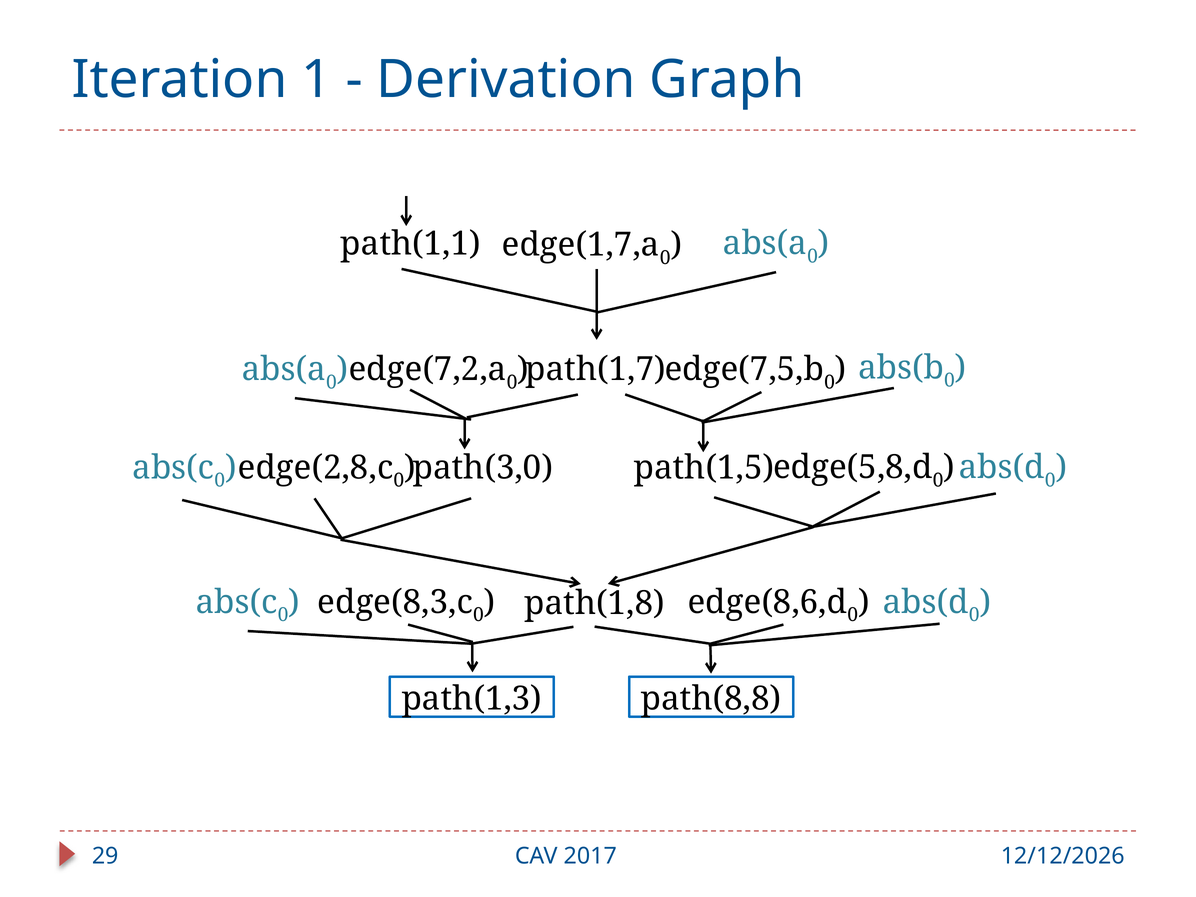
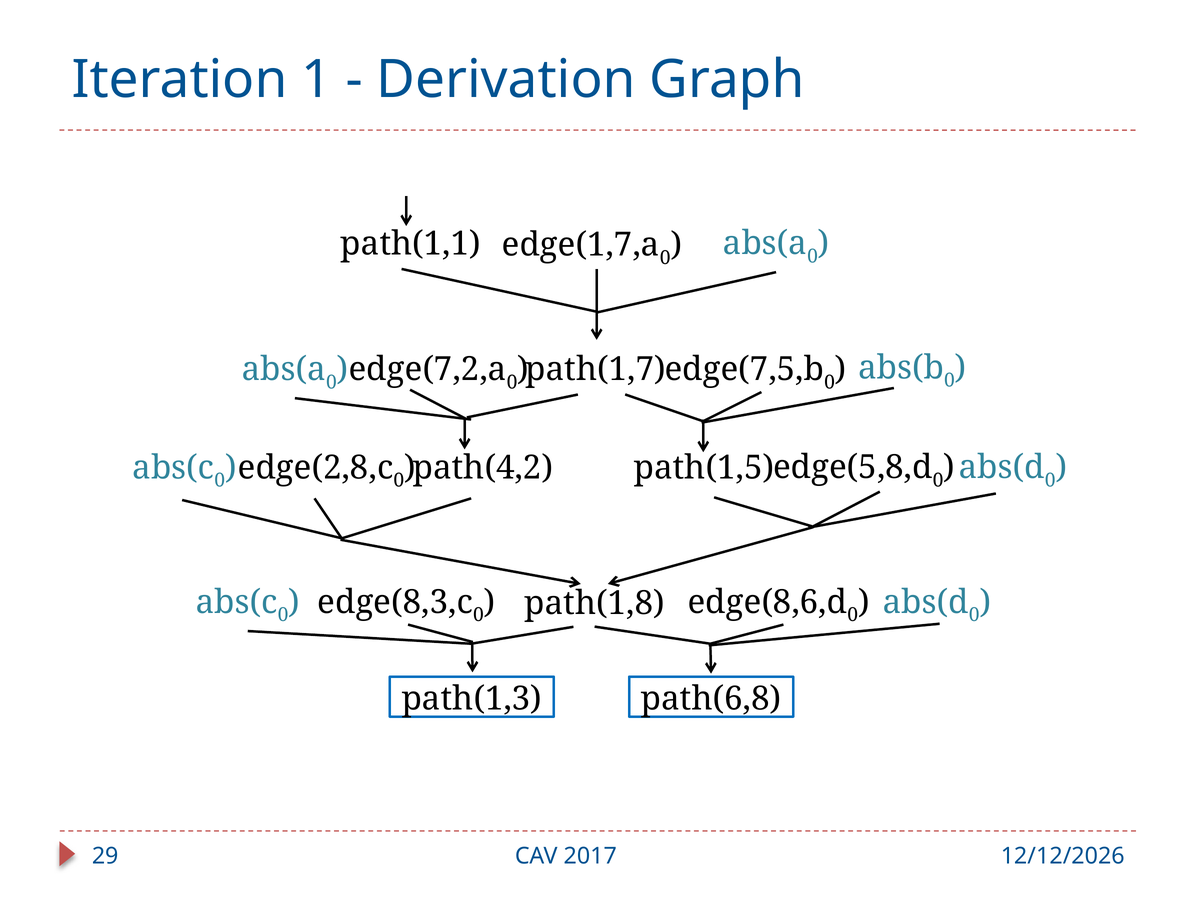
path(3,0: path(3,0 -> path(4,2
path(8,8: path(8,8 -> path(6,8
